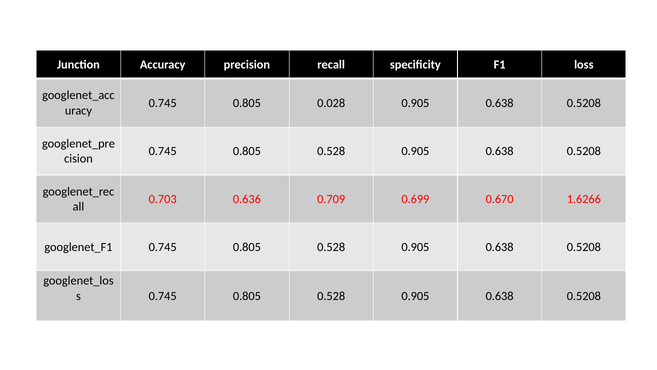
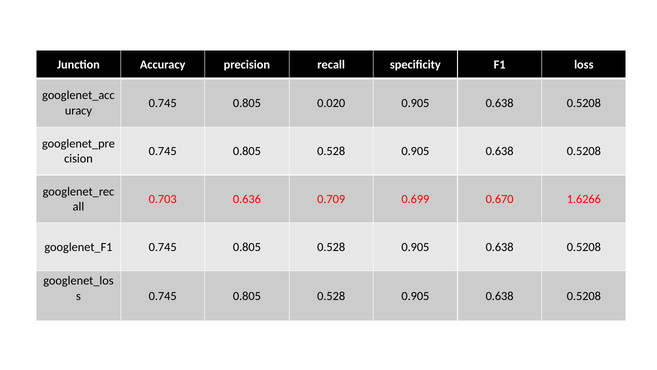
0.028: 0.028 -> 0.020
